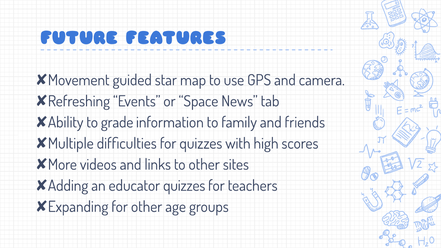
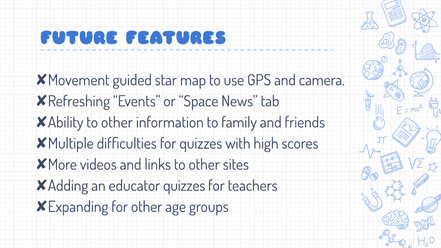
grade at (117, 122): grade -> other
